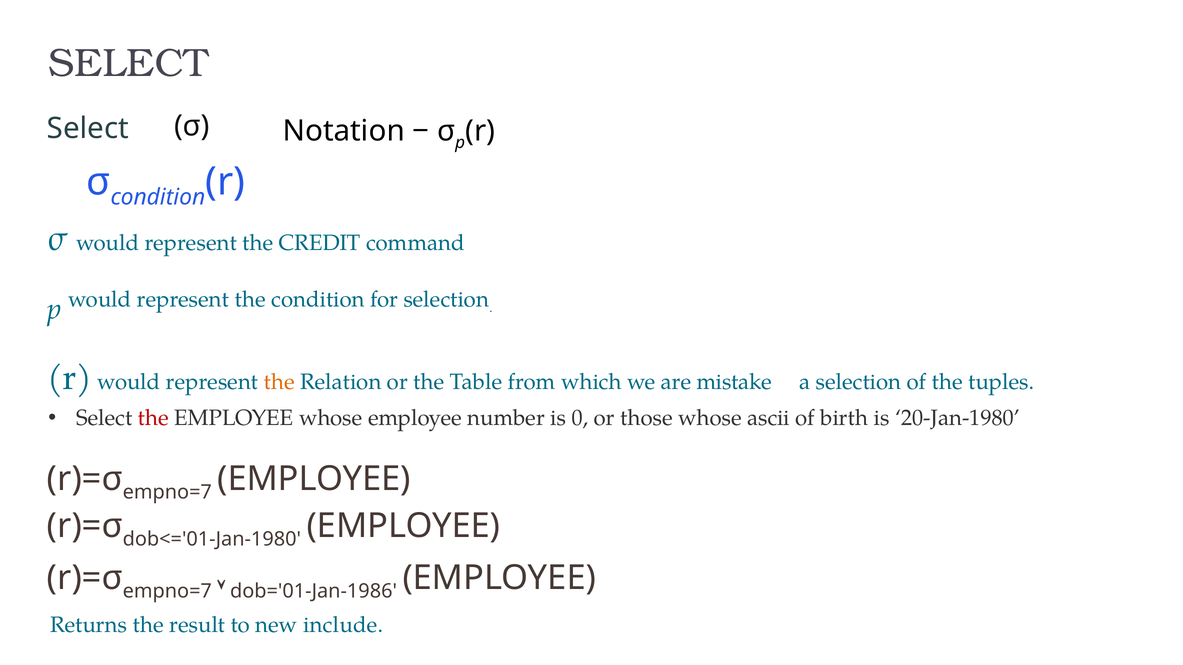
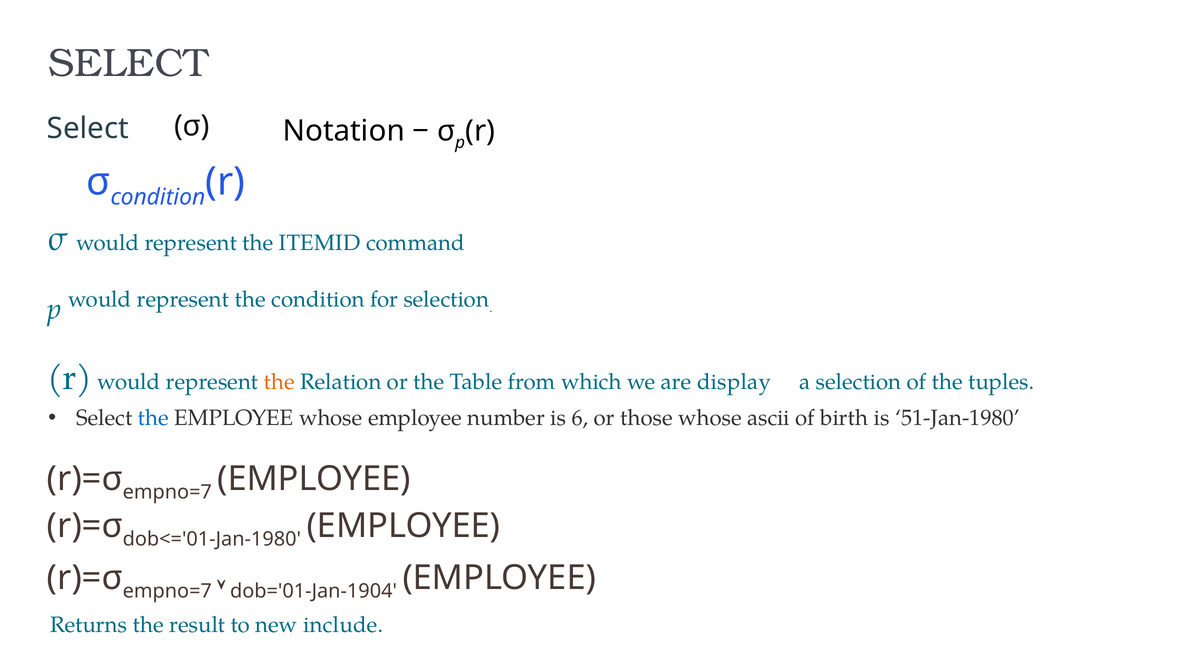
CREDIT: CREDIT -> ITEMID
mistake: mistake -> display
the at (153, 418) colour: red -> blue
0: 0 -> 6
20-Jan-1980: 20-Jan-1980 -> 51-Jan-1980
dob='01-Jan-1986: dob='01-Jan-1986 -> dob='01-Jan-1904
